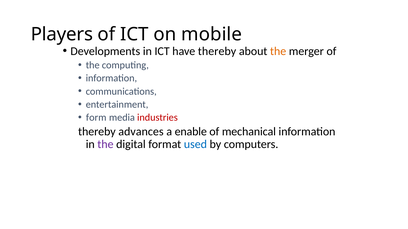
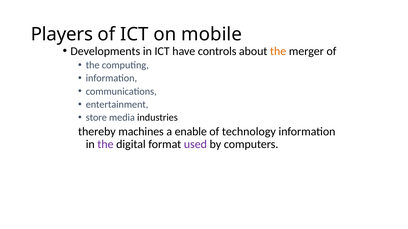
have thereby: thereby -> controls
form: form -> store
industries colour: red -> black
advances: advances -> machines
mechanical: mechanical -> technology
used colour: blue -> purple
